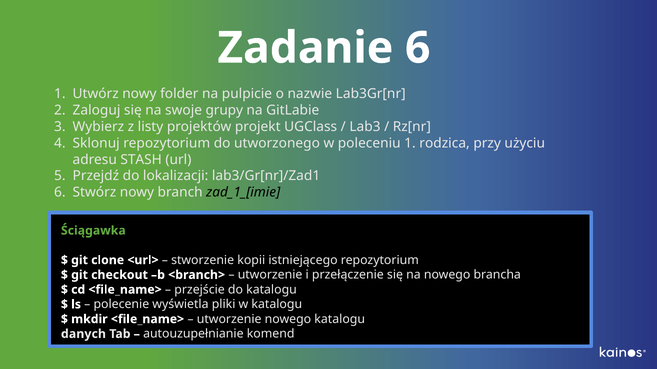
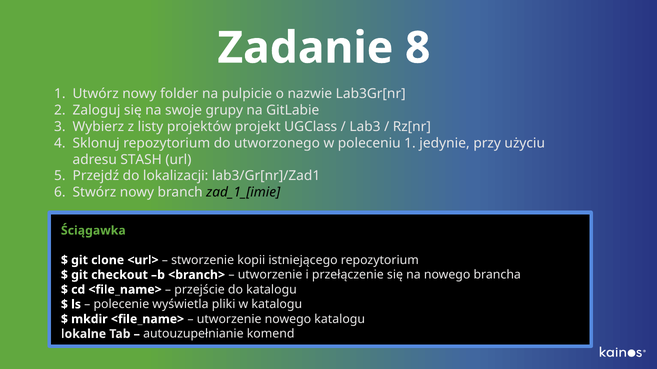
Zadanie 6: 6 -> 8
rodzica: rodzica -> jedynie
danych: danych -> lokalne
